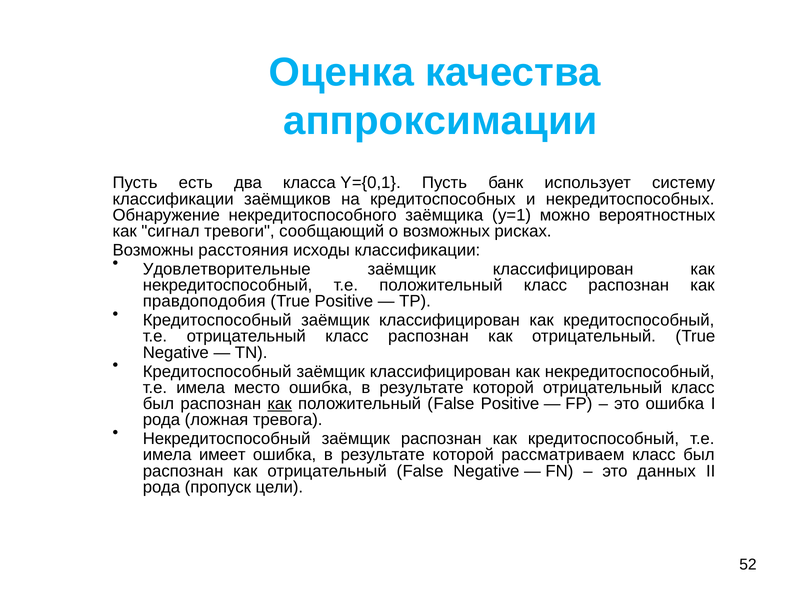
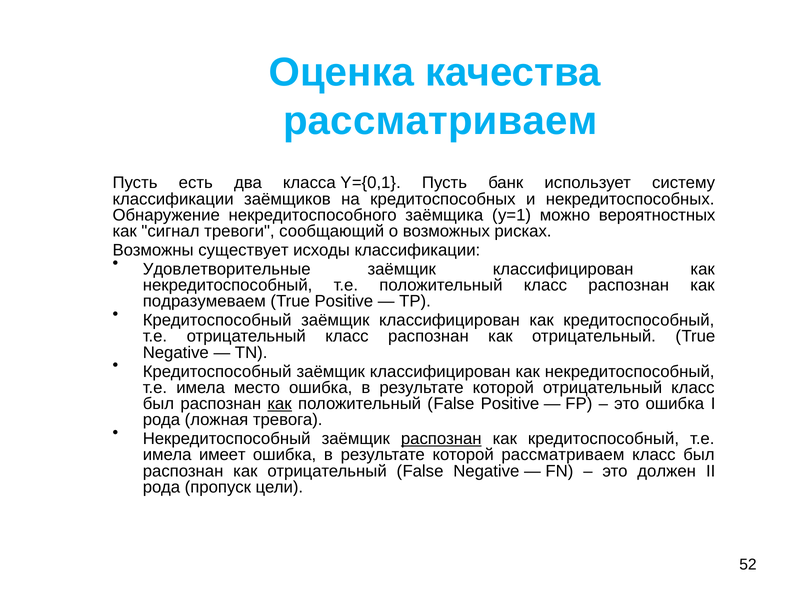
аппроксимации at (440, 121): аппроксимации -> рассматриваем
расстояния: расстояния -> существует
правдоподобия: правдоподобия -> подразумеваем
распознан at (441, 439) underline: none -> present
данных: данных -> должен
